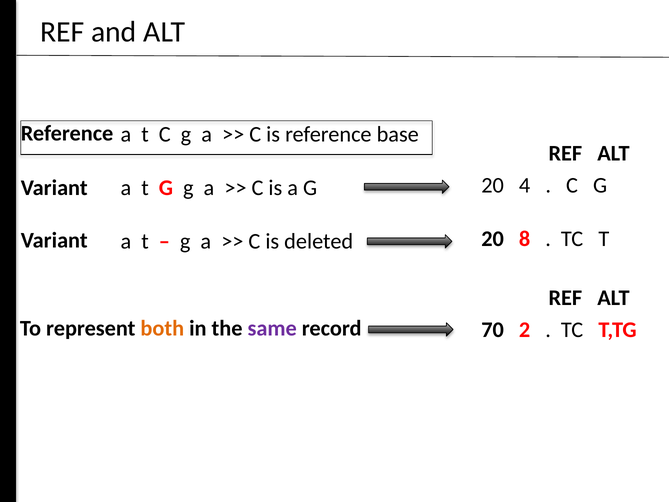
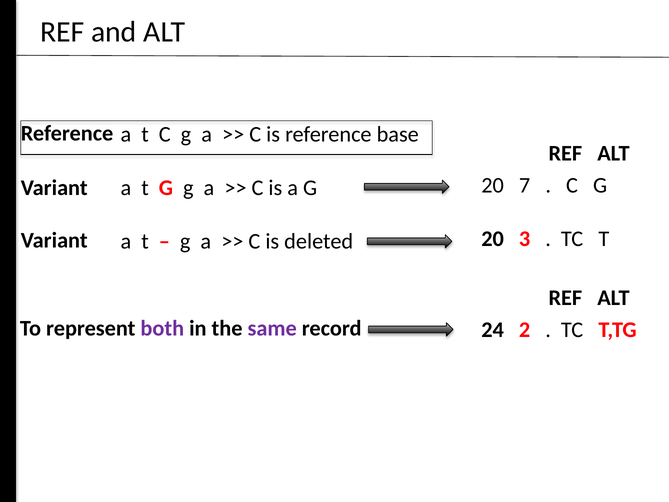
4: 4 -> 7
8: 8 -> 3
both colour: orange -> purple
70: 70 -> 24
